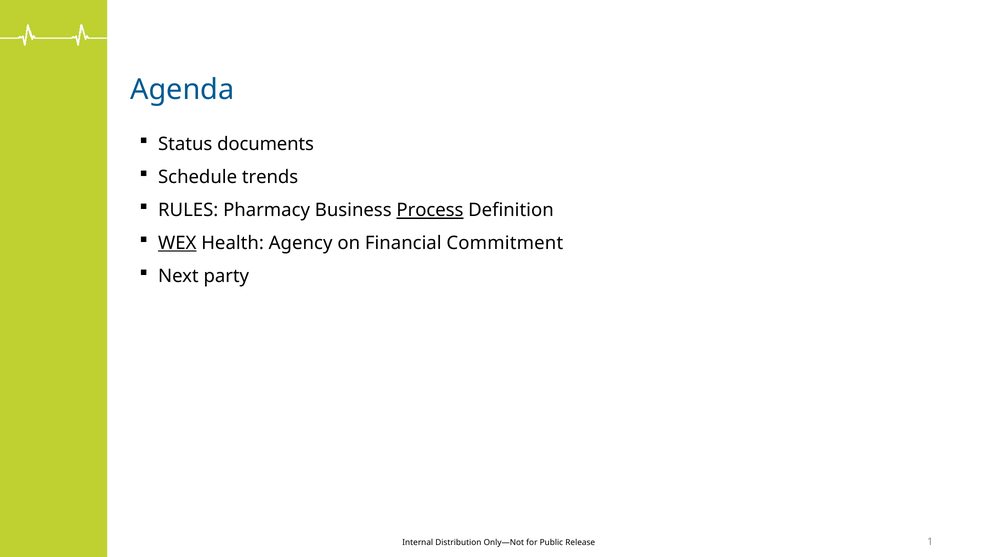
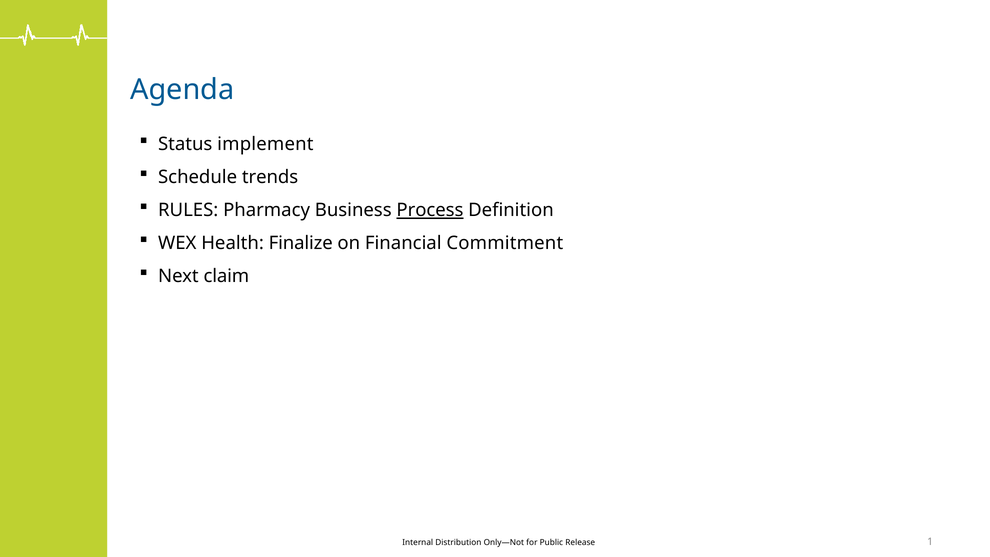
documents: documents -> implement
WEX underline: present -> none
Agency: Agency -> Finalize
party: party -> claim
